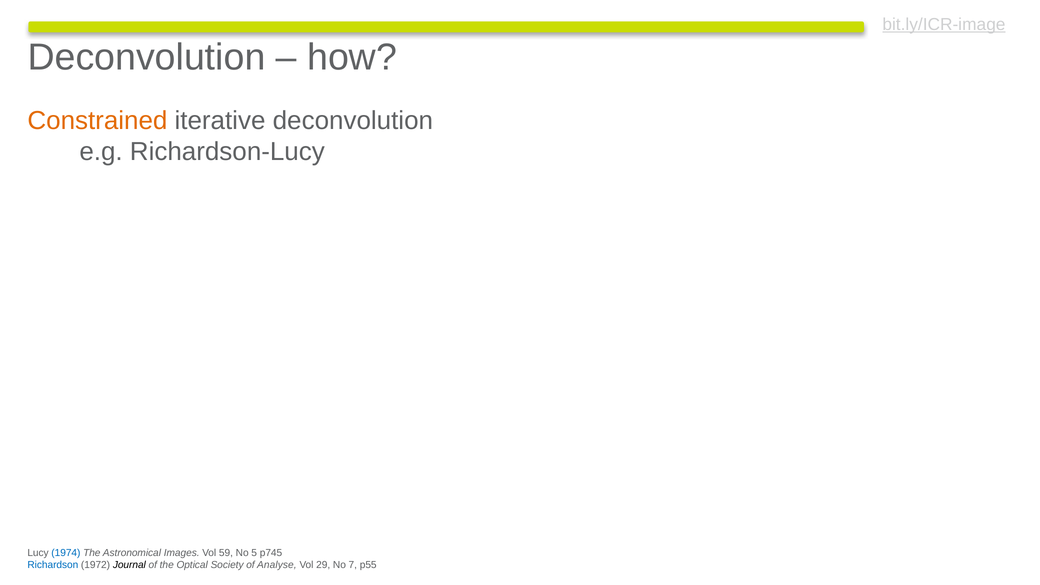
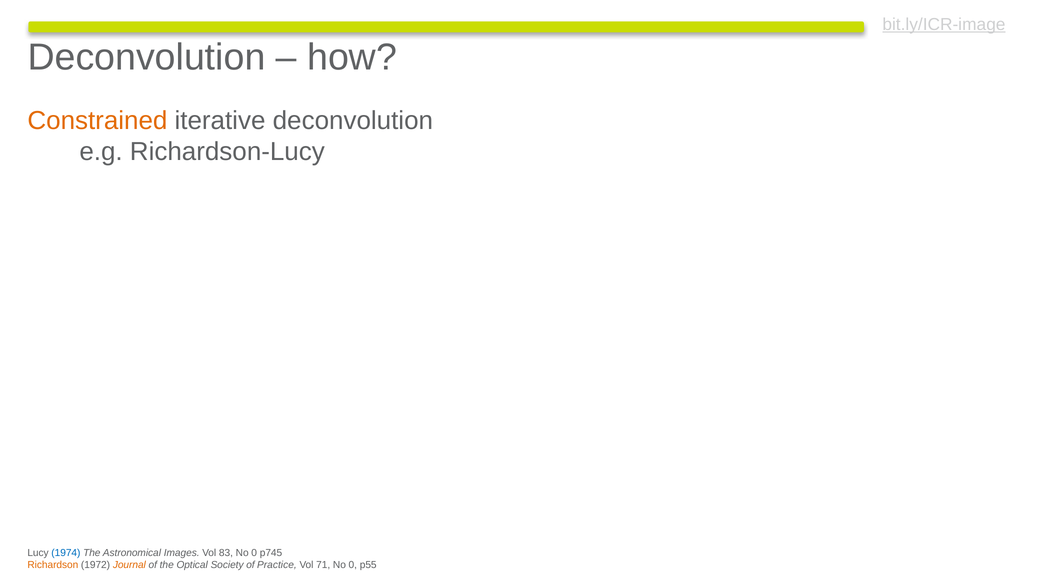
59: 59 -> 83
5 at (254, 553): 5 -> 0
Richardson colour: blue -> orange
Journal colour: black -> orange
Analyse: Analyse -> Practice
29: 29 -> 71
7 at (353, 565): 7 -> 0
